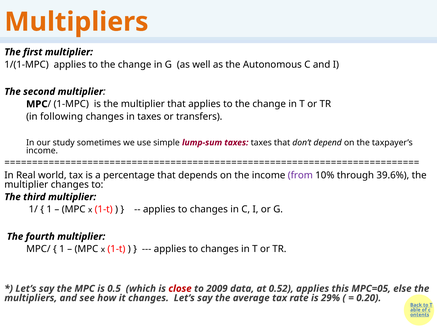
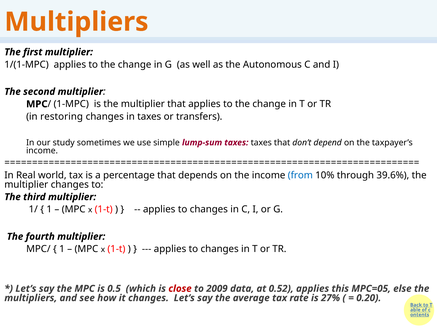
following: following -> restoring
from colour: purple -> blue
29%: 29% -> 27%
